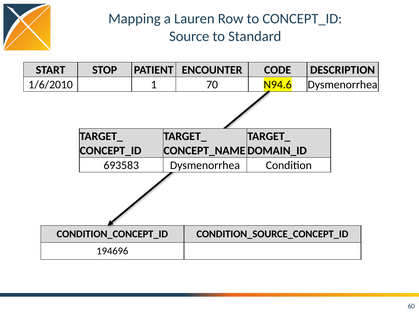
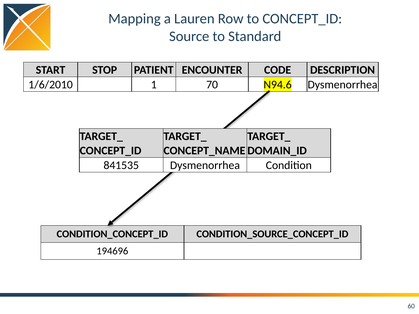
693583: 693583 -> 841535
